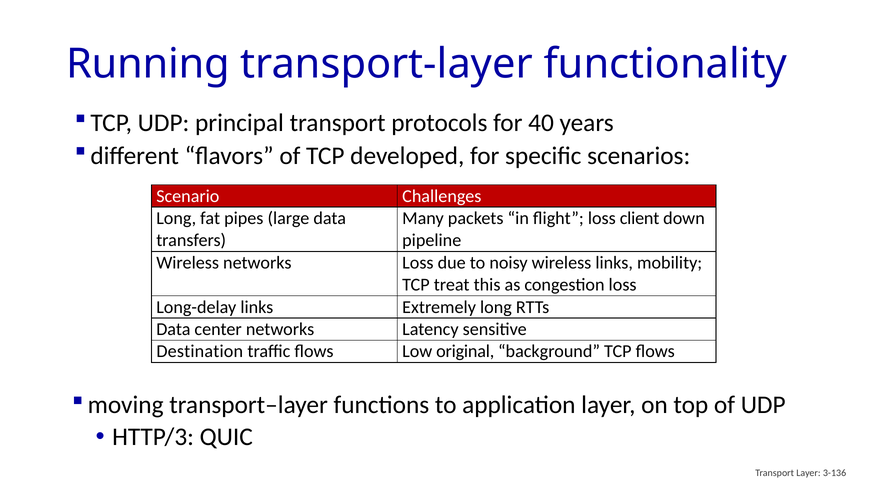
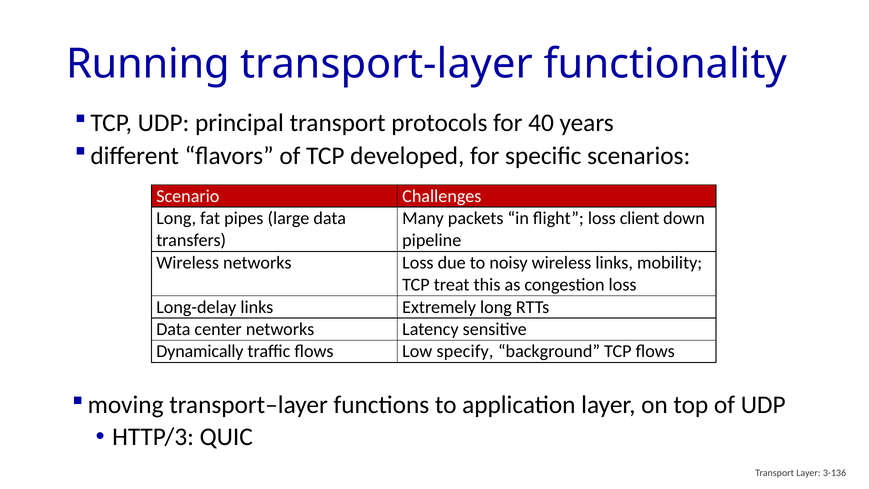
Destination: Destination -> Dynamically
original: original -> specify
